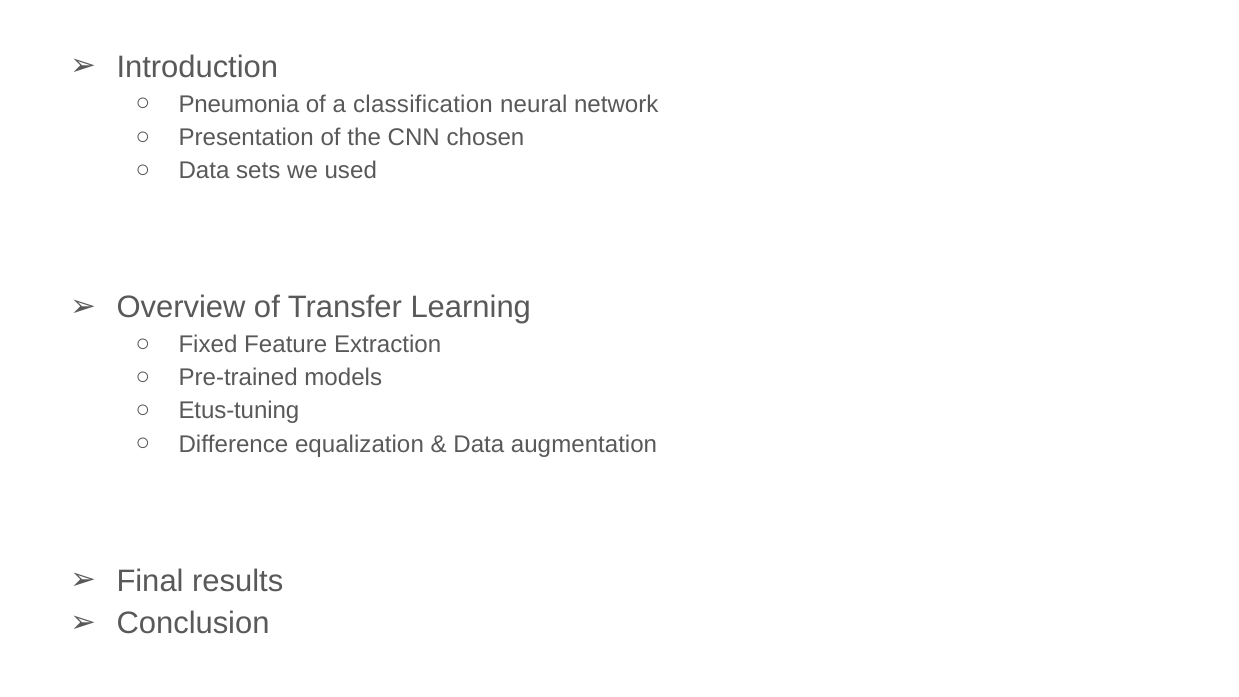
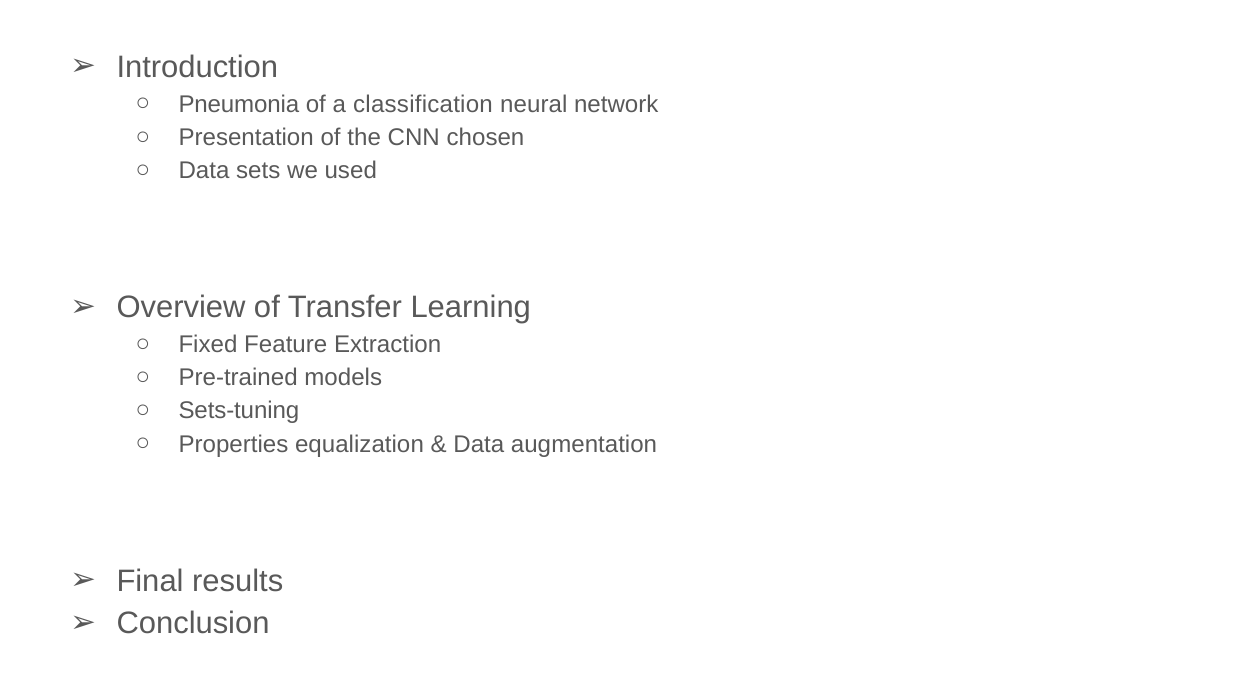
Etus-tuning: Etus-tuning -> Sets-tuning
Difference: Difference -> Properties
